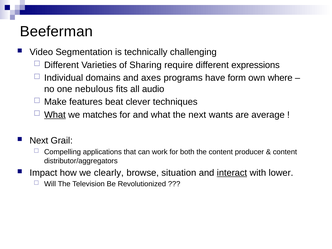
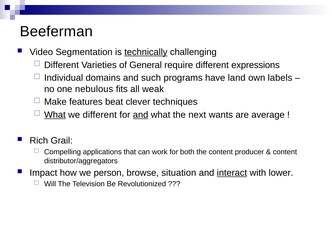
technically underline: none -> present
Sharing: Sharing -> General
axes: axes -> such
form: form -> land
where: where -> labels
audio: audio -> weak
we matches: matches -> different
and at (141, 115) underline: none -> present
Next at (39, 141): Next -> Rich
clearly: clearly -> person
